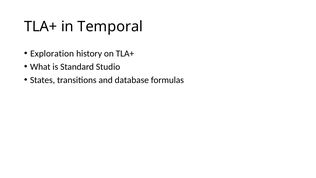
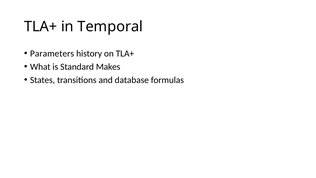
Exploration: Exploration -> Parameters
Studio: Studio -> Makes
